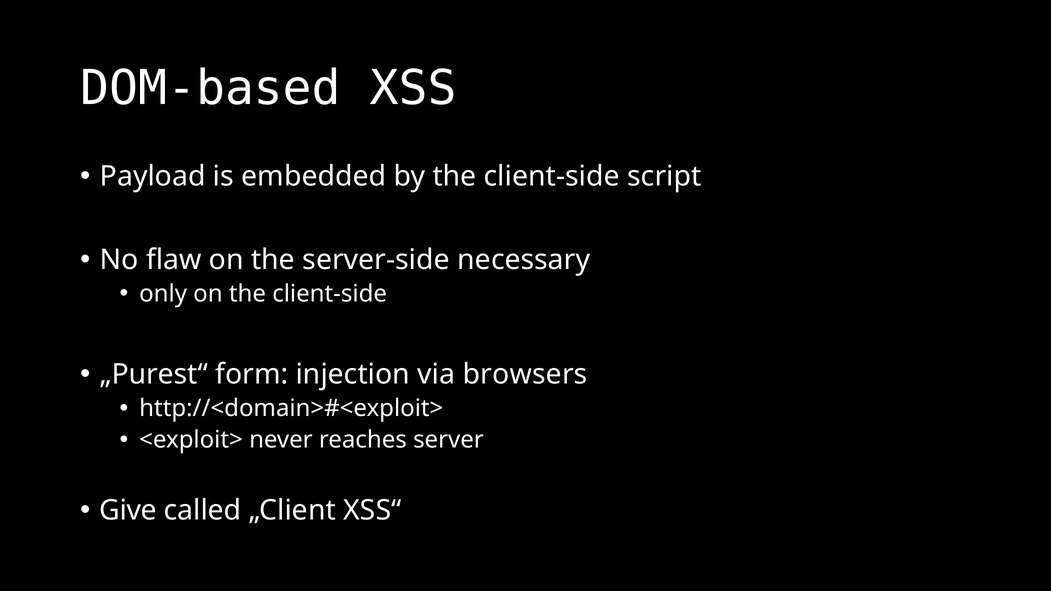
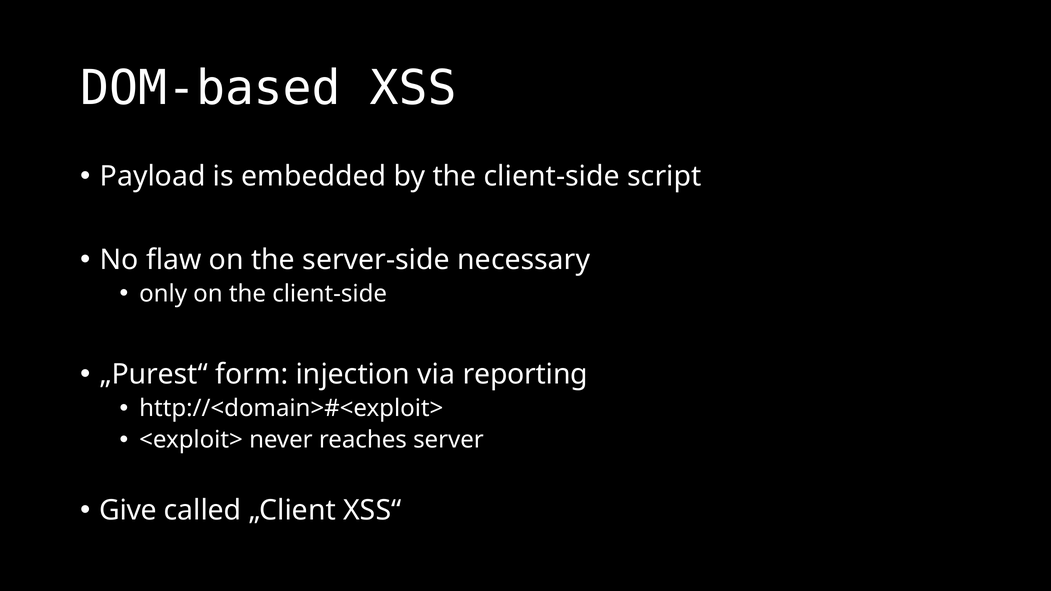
browsers: browsers -> reporting
